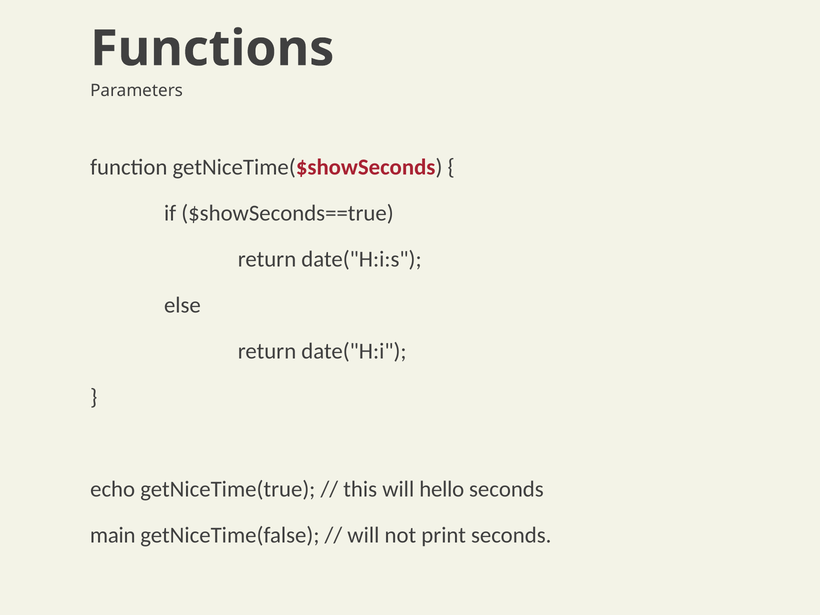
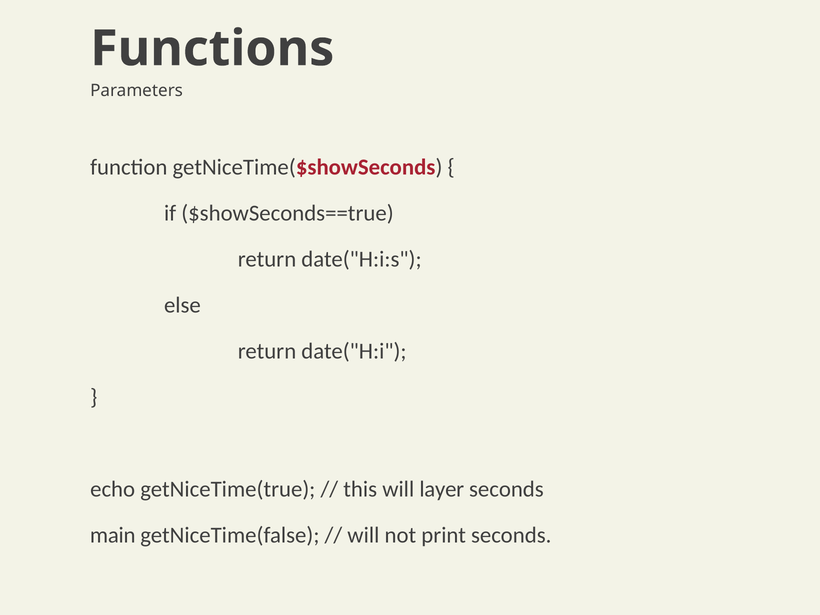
hello: hello -> layer
